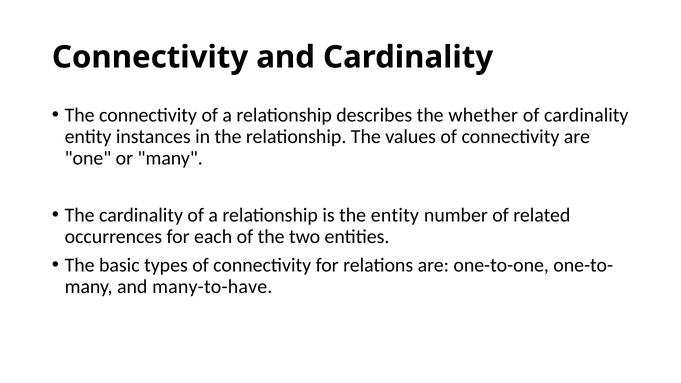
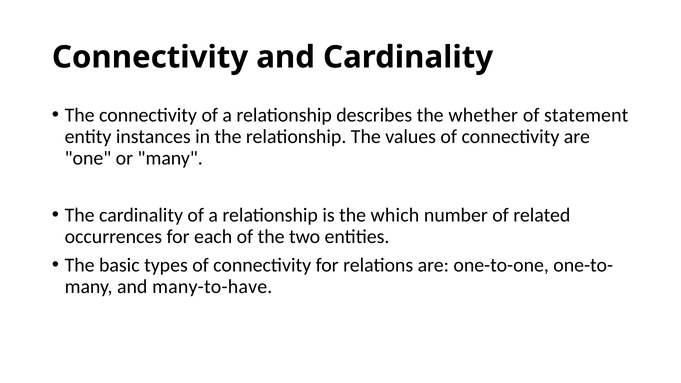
of cardinality: cardinality -> statement
the entity: entity -> which
